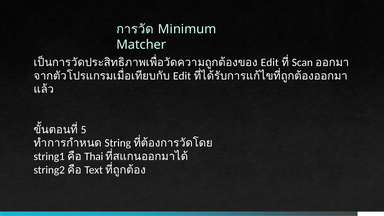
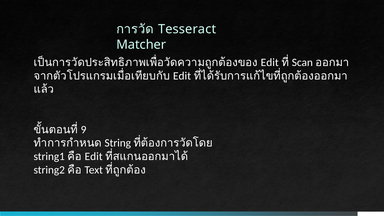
Minimum: Minimum -> Tesseract
5: 5 -> 9
Thai at (94, 156): Thai -> Edit
